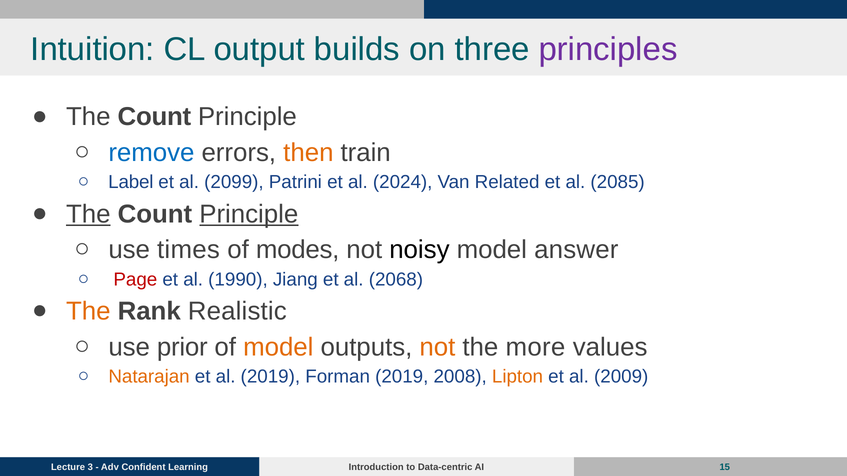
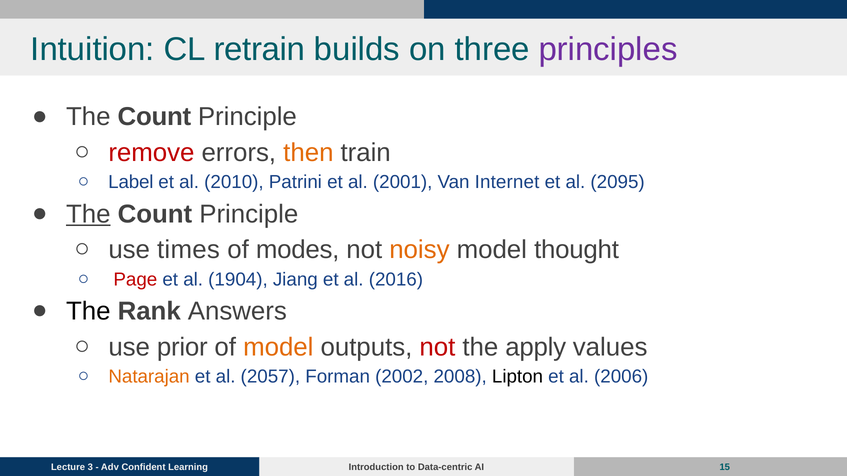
output: output -> retrain
remove colour: blue -> red
2099: 2099 -> 2010
2024: 2024 -> 2001
Related: Related -> Internet
2085: 2085 -> 2095
Principle at (249, 214) underline: present -> none
noisy colour: black -> orange
answer: answer -> thought
1990: 1990 -> 1904
2068: 2068 -> 2016
The at (88, 312) colour: orange -> black
Realistic: Realistic -> Answers
not at (437, 347) colour: orange -> red
more: more -> apply
al 2019: 2019 -> 2057
Forman 2019: 2019 -> 2002
Lipton colour: orange -> black
2009: 2009 -> 2006
